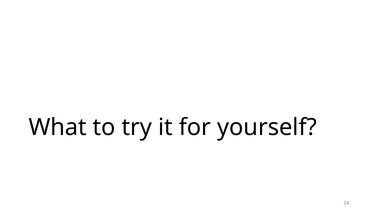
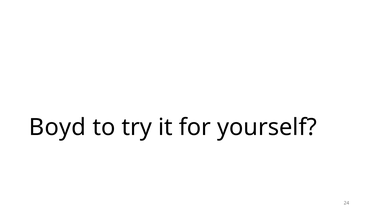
What: What -> Boyd
